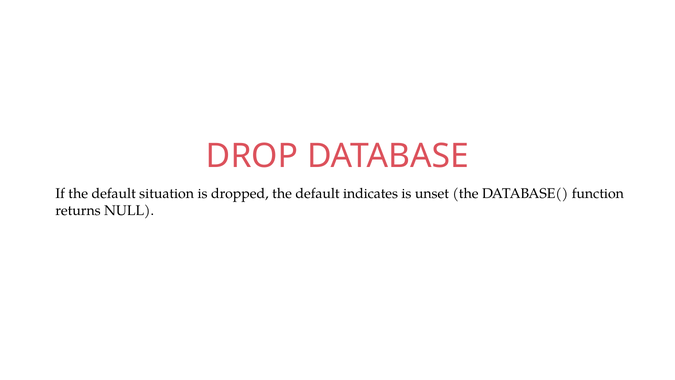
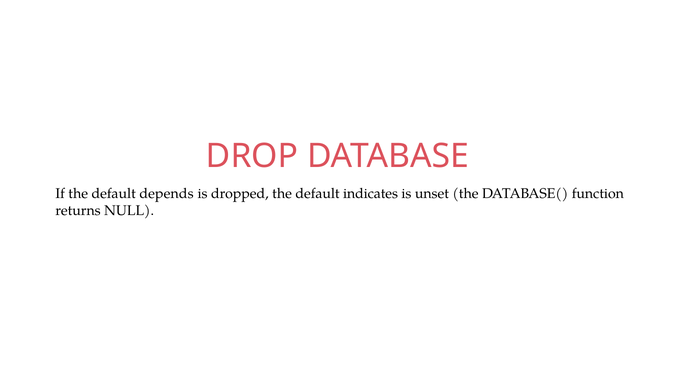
situation: situation -> depends
